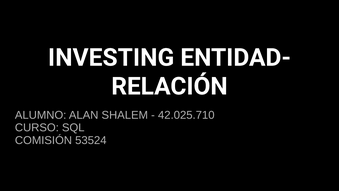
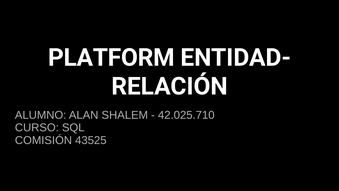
INVESTING: INVESTING -> PLATFORM
53524: 53524 -> 43525
